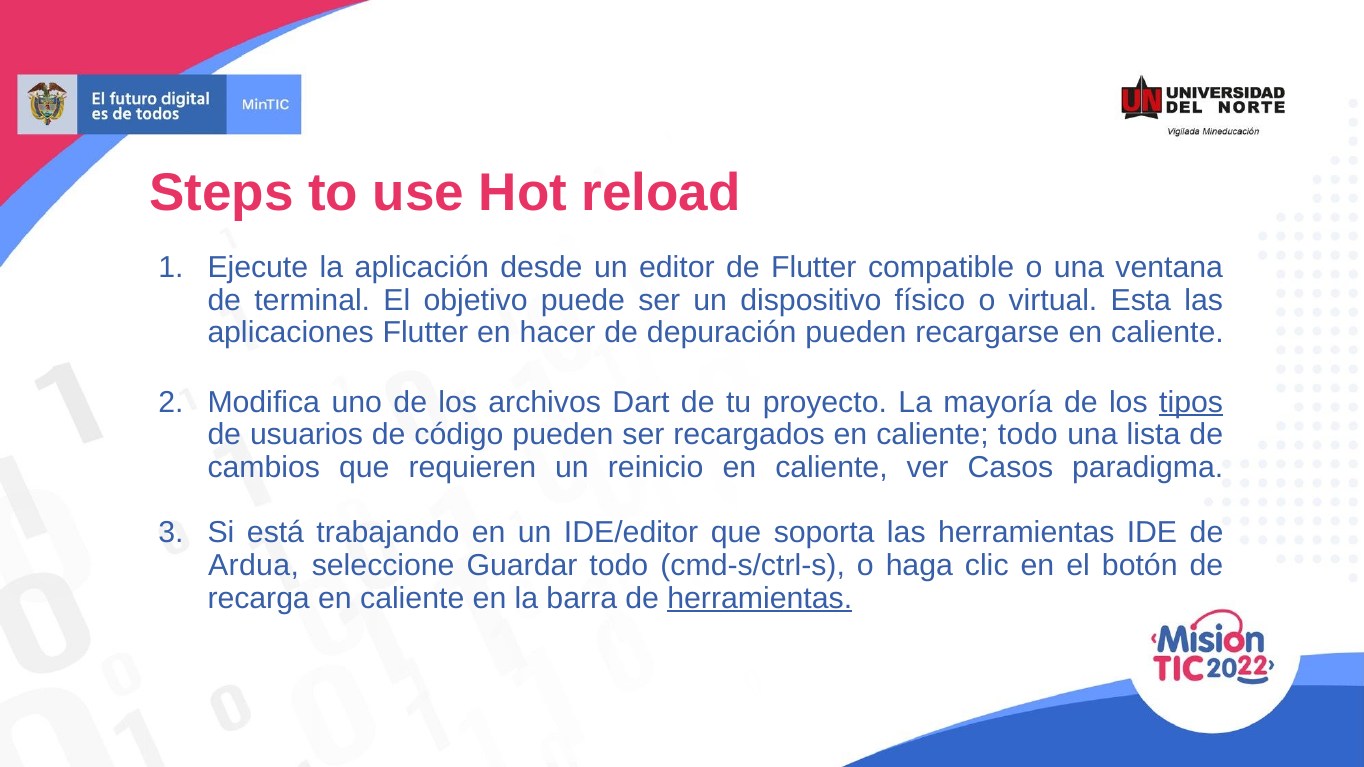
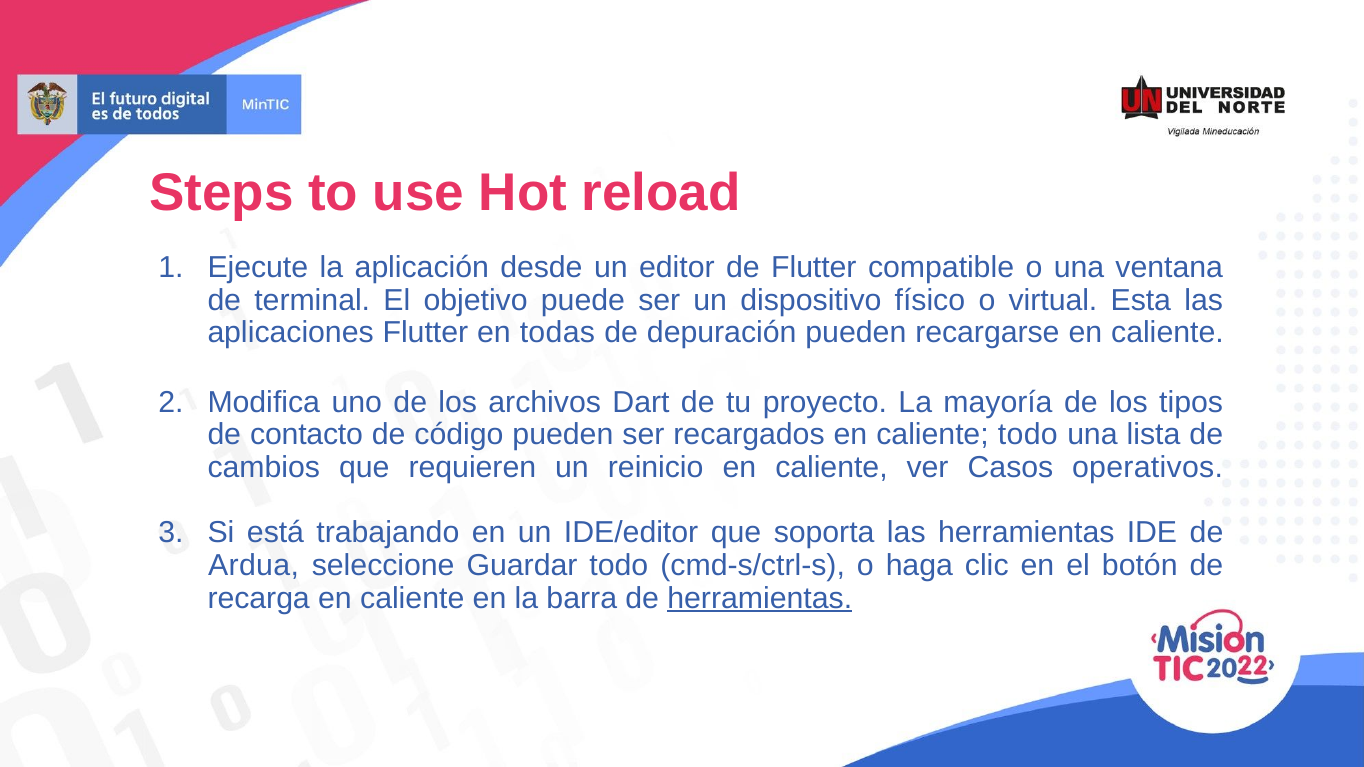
hacer: hacer -> todas
tipos underline: present -> none
usuarios: usuarios -> contacto
paradigma: paradigma -> operativos
